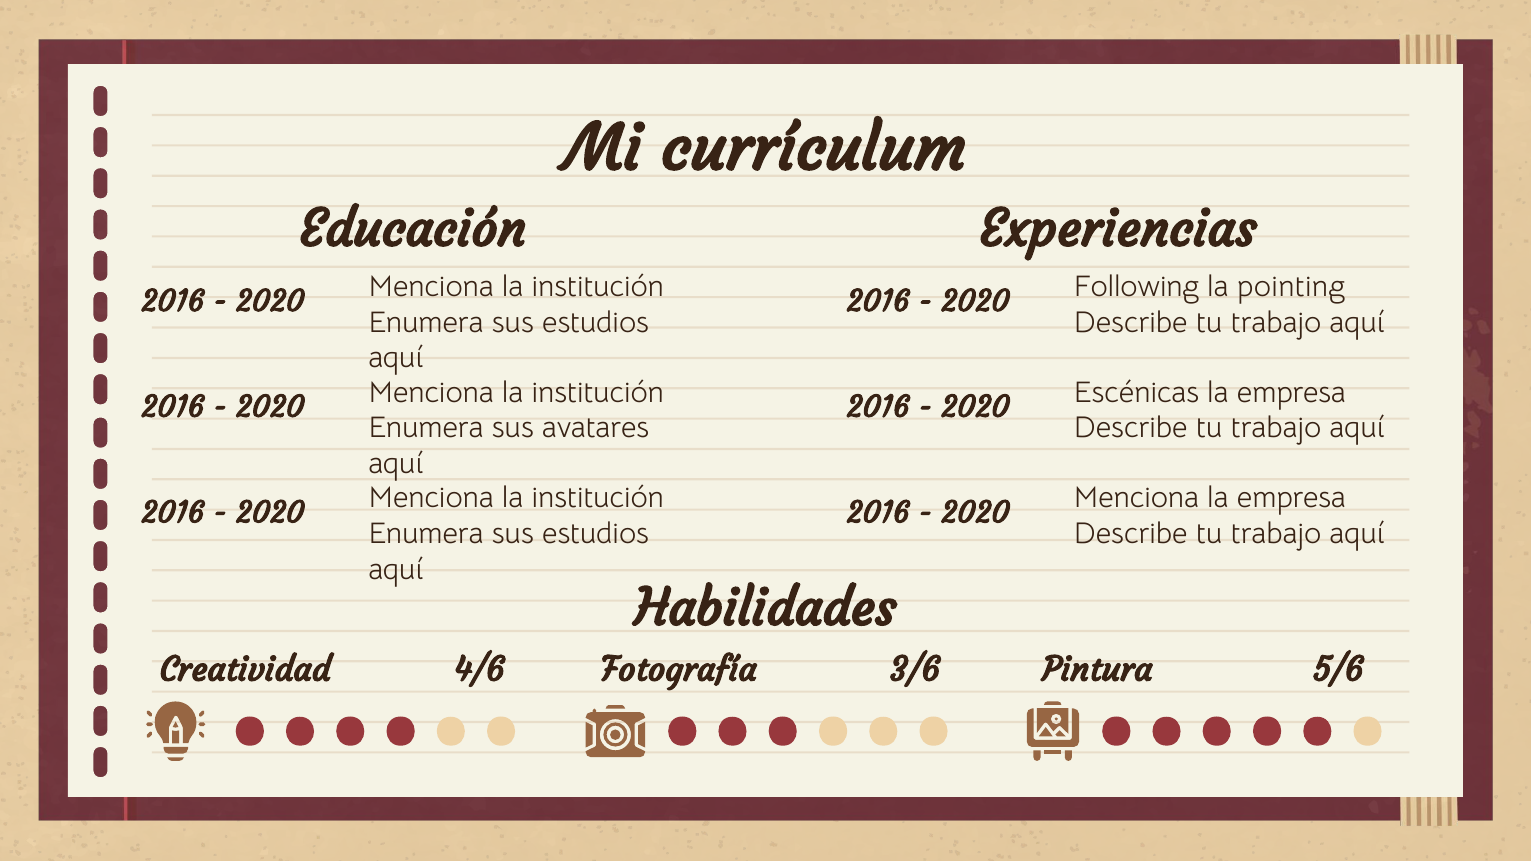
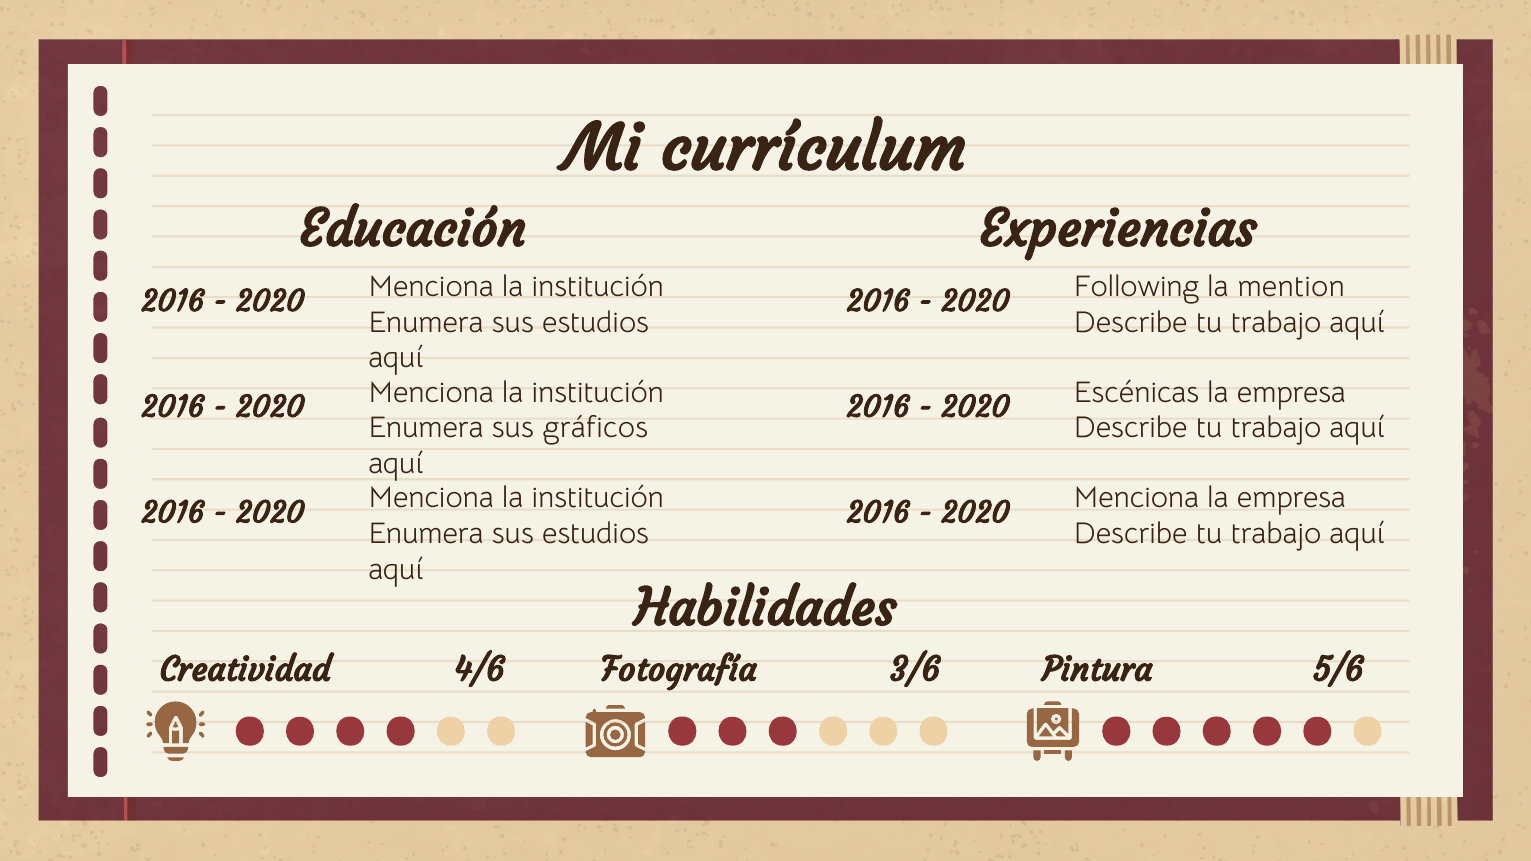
pointing: pointing -> mention
avatares: avatares -> gráficos
